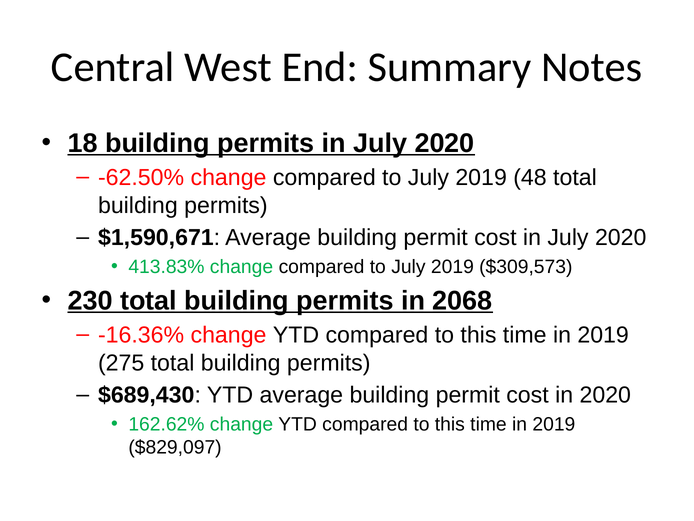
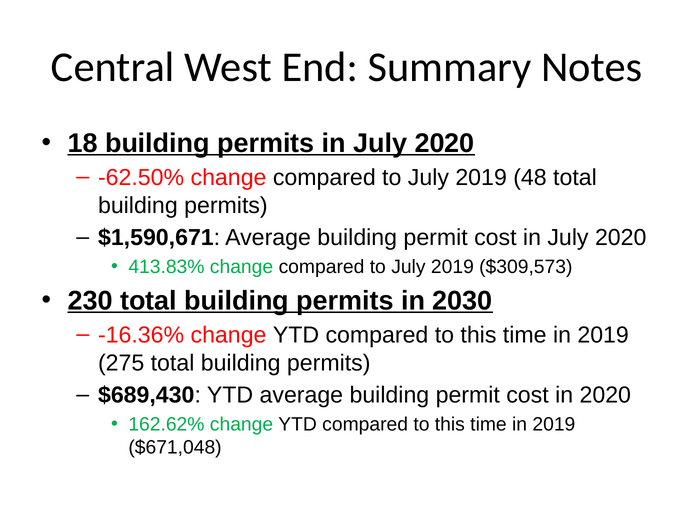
2068: 2068 -> 2030
$829,097: $829,097 -> $671,048
